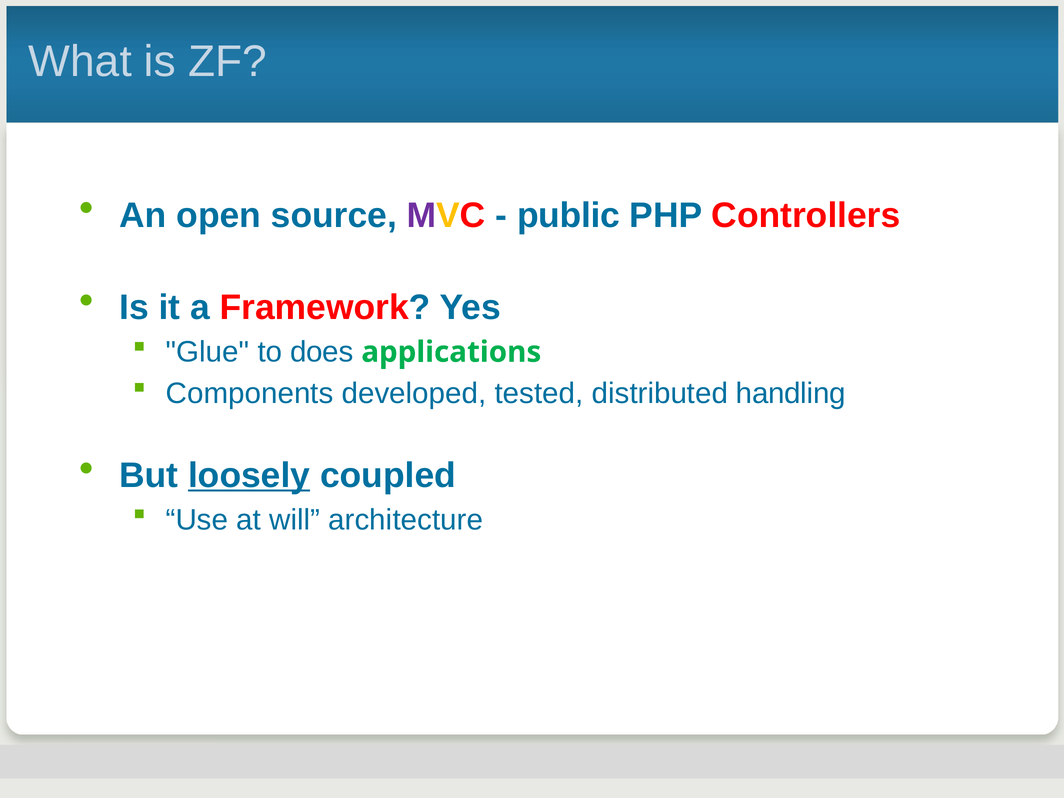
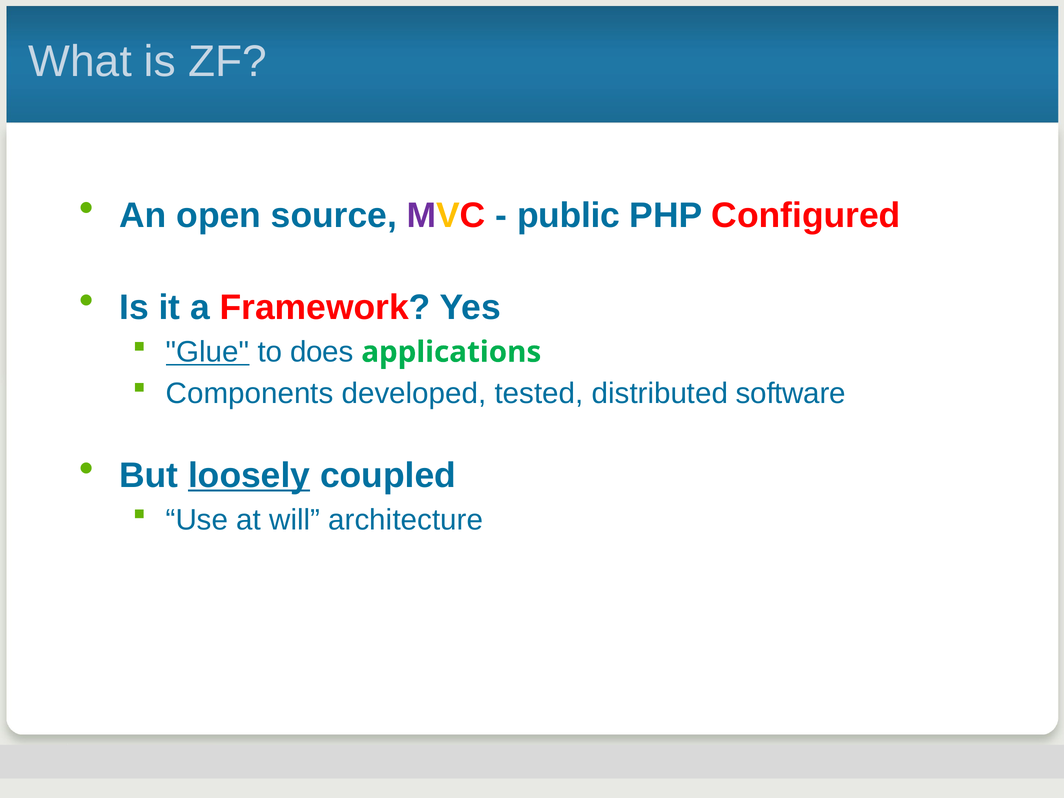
Controllers: Controllers -> Configured
Glue underline: none -> present
handling: handling -> software
